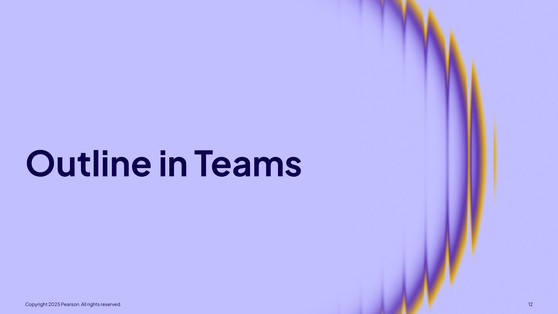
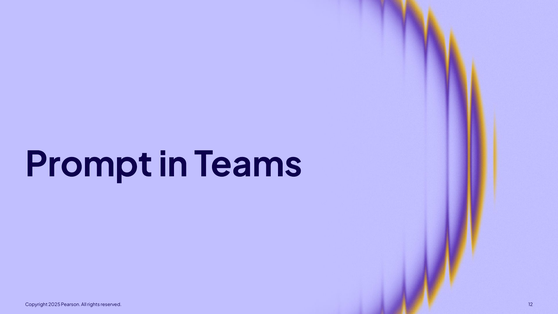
Outline: Outline -> Prompt
